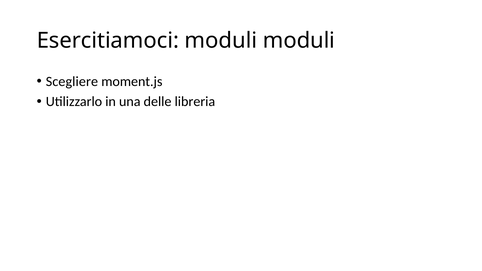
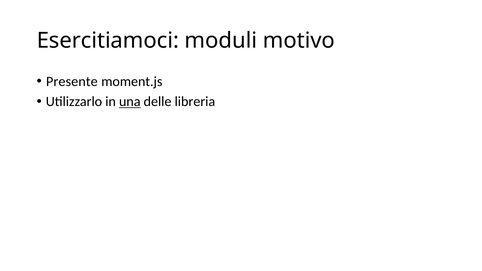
moduli moduli: moduli -> motivo
Scegliere: Scegliere -> Presente
una underline: none -> present
